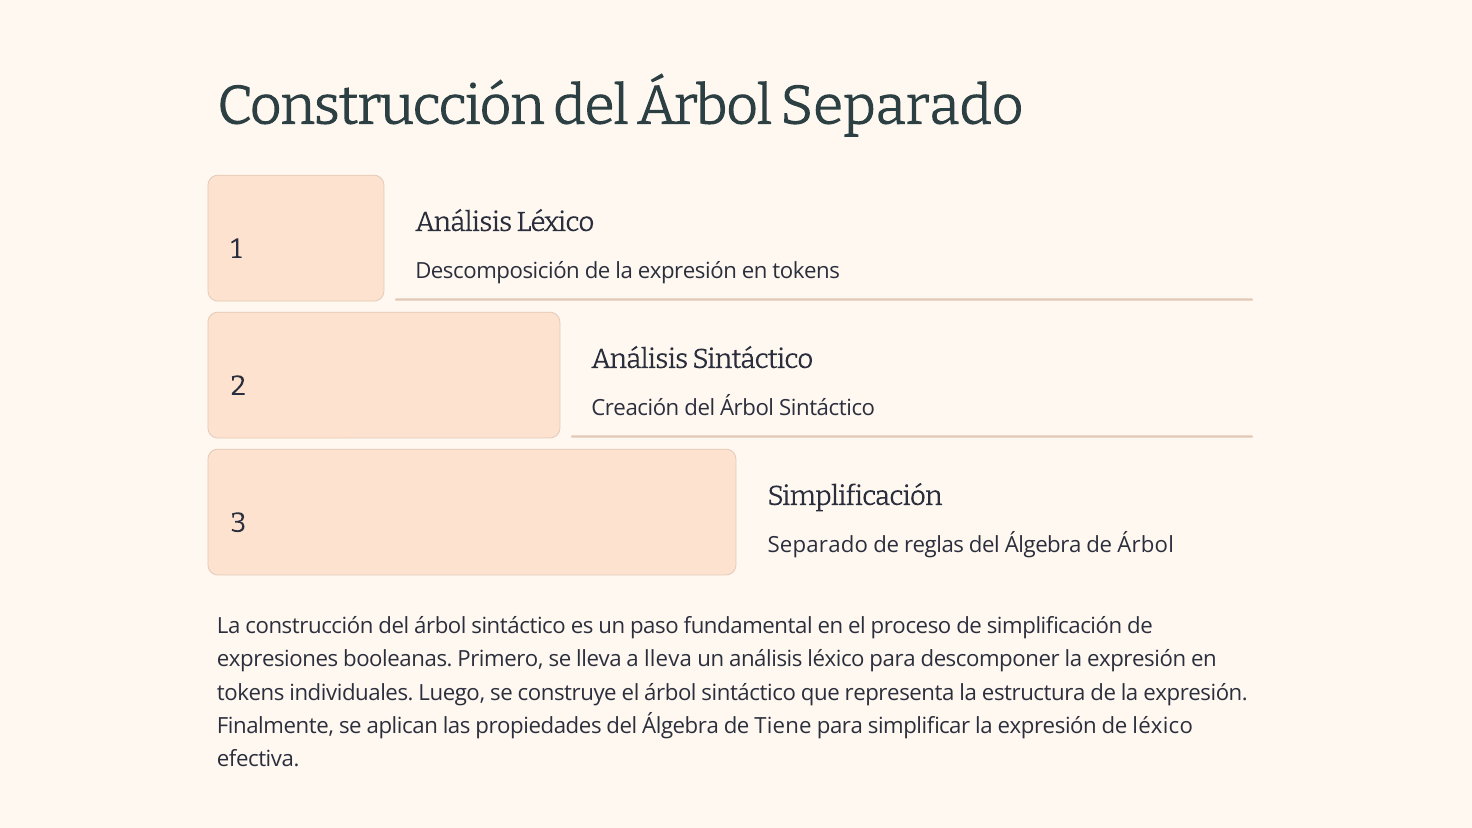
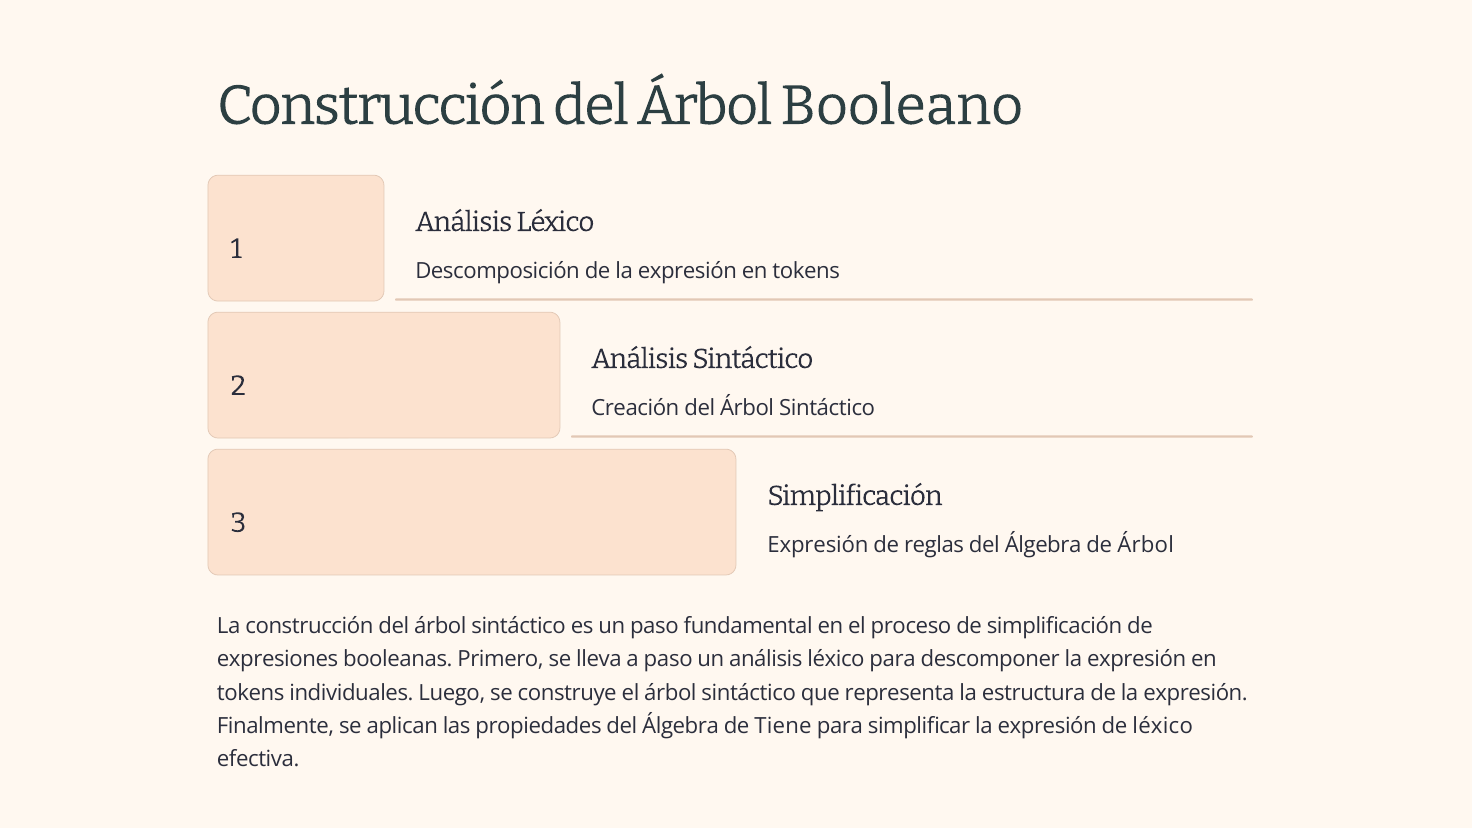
Árbol Separado: Separado -> Booleano
Separado at (818, 545): Separado -> Expresión
a lleva: lleva -> paso
